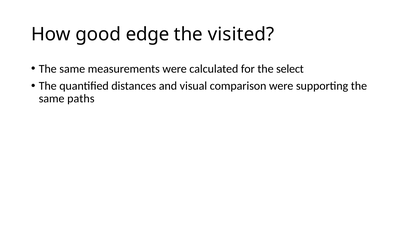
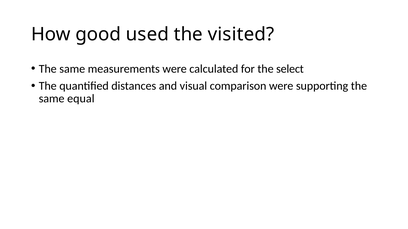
edge: edge -> used
paths: paths -> equal
